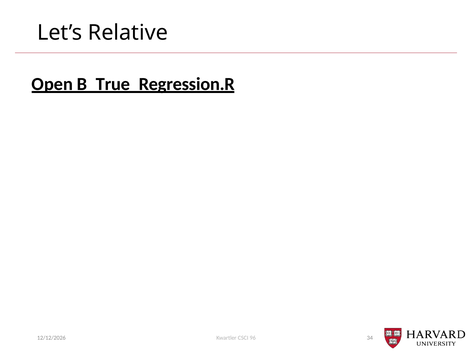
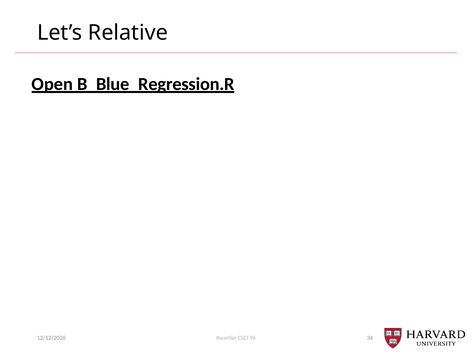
B_True_Regression.R: B_True_Regression.R -> B_Blue_Regression.R
